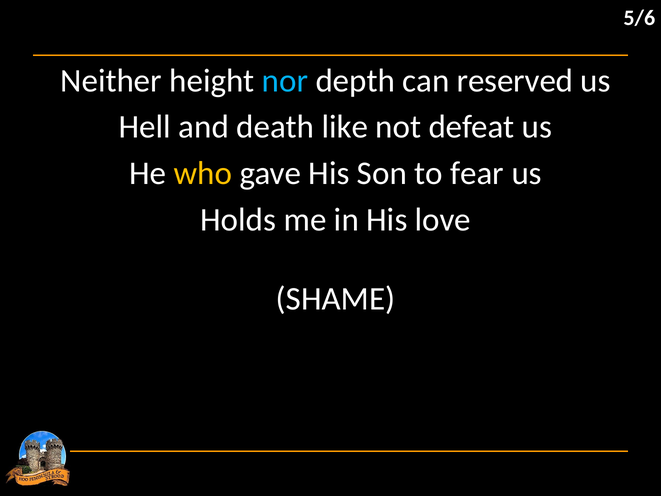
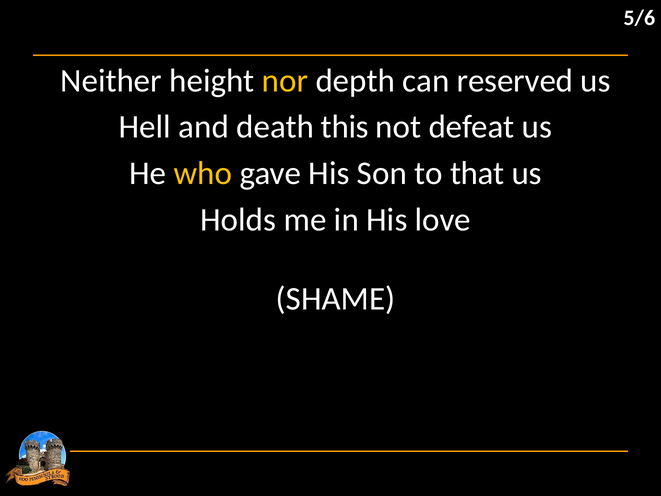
nor colour: light blue -> yellow
like: like -> this
fear: fear -> that
